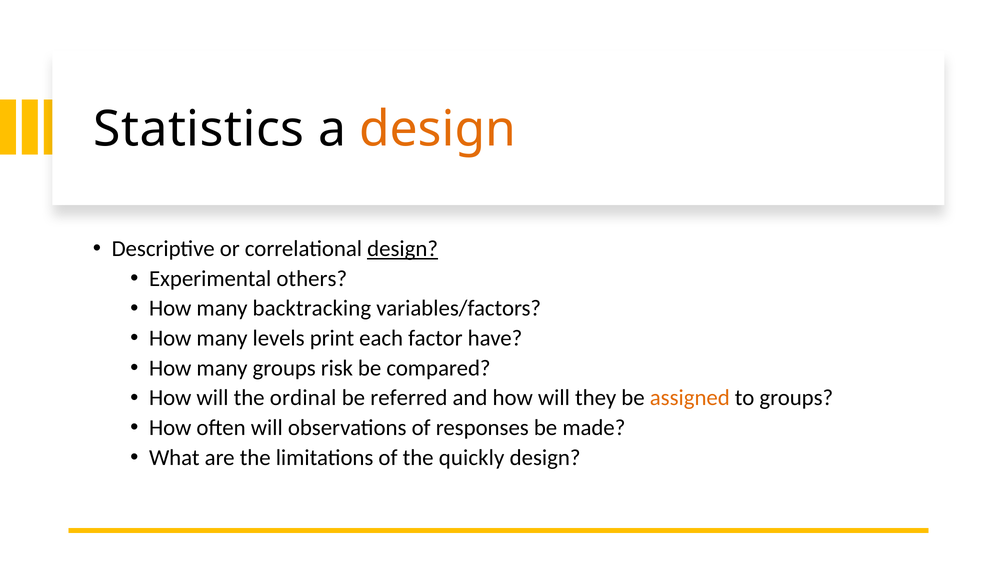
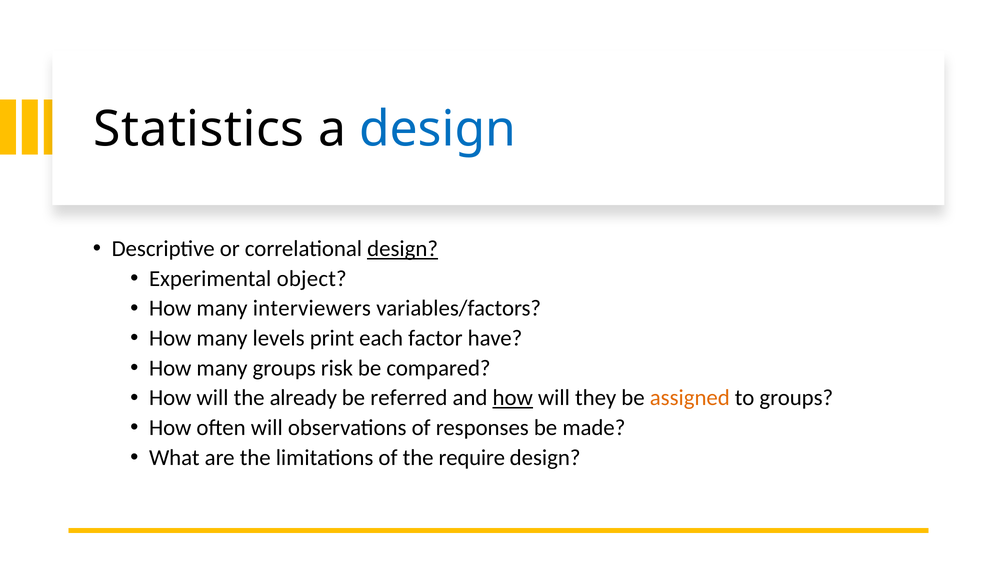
design at (438, 129) colour: orange -> blue
others: others -> object
backtracking: backtracking -> interviewers
ordinal: ordinal -> already
how at (513, 398) underline: none -> present
quickly: quickly -> require
